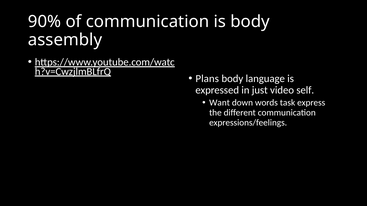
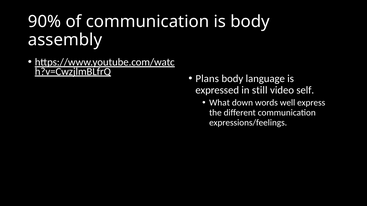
just: just -> still
Want: Want -> What
task: task -> well
